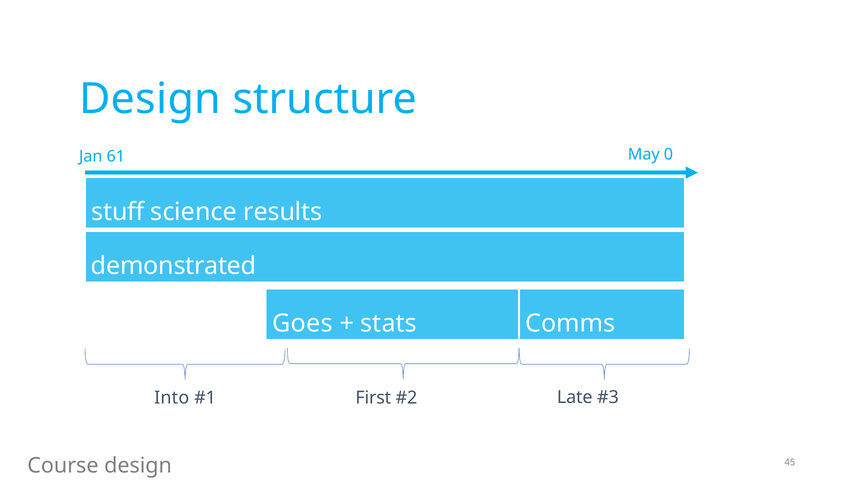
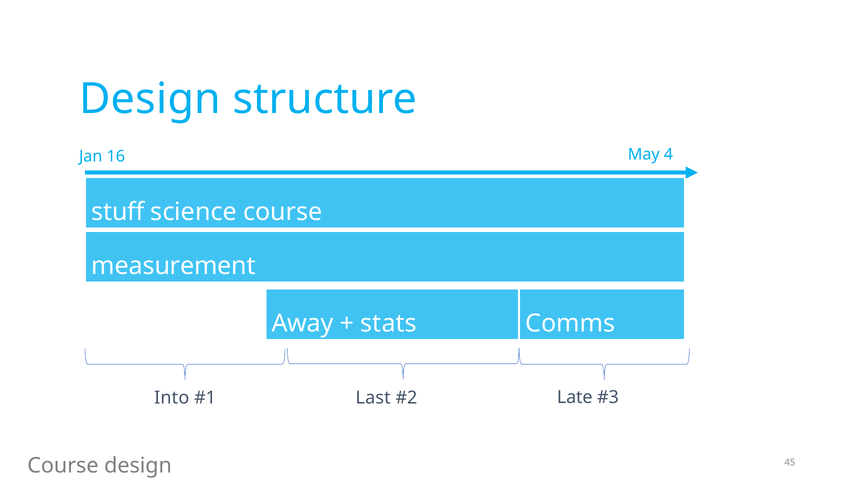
61: 61 -> 16
0: 0 -> 4
science results: results -> course
demonstrated: demonstrated -> measurement
Goes: Goes -> Away
First: First -> Last
